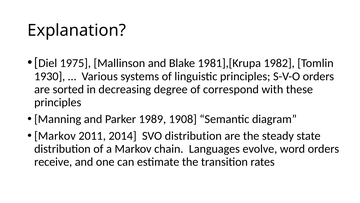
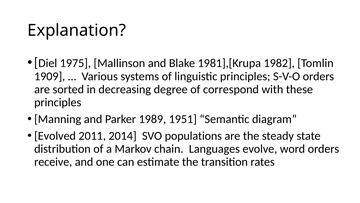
1930: 1930 -> 1909
1908: 1908 -> 1951
Markov at (55, 136): Markov -> Evolved
SVO distribution: distribution -> populations
